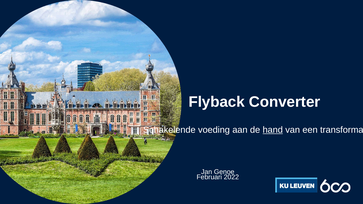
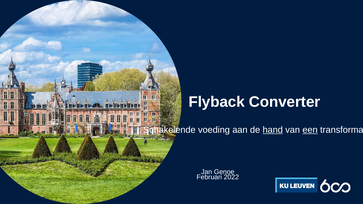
een underline: none -> present
